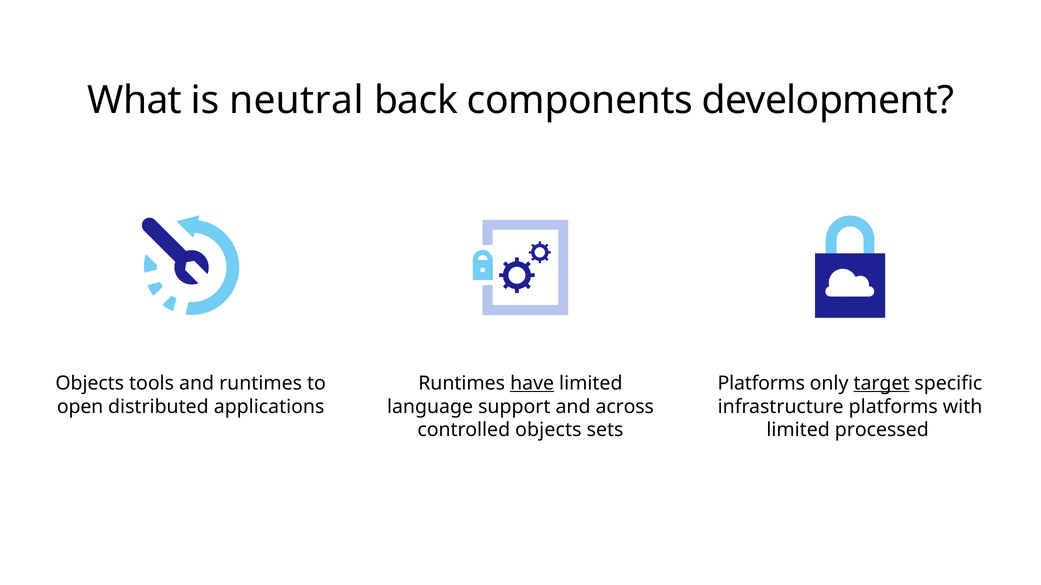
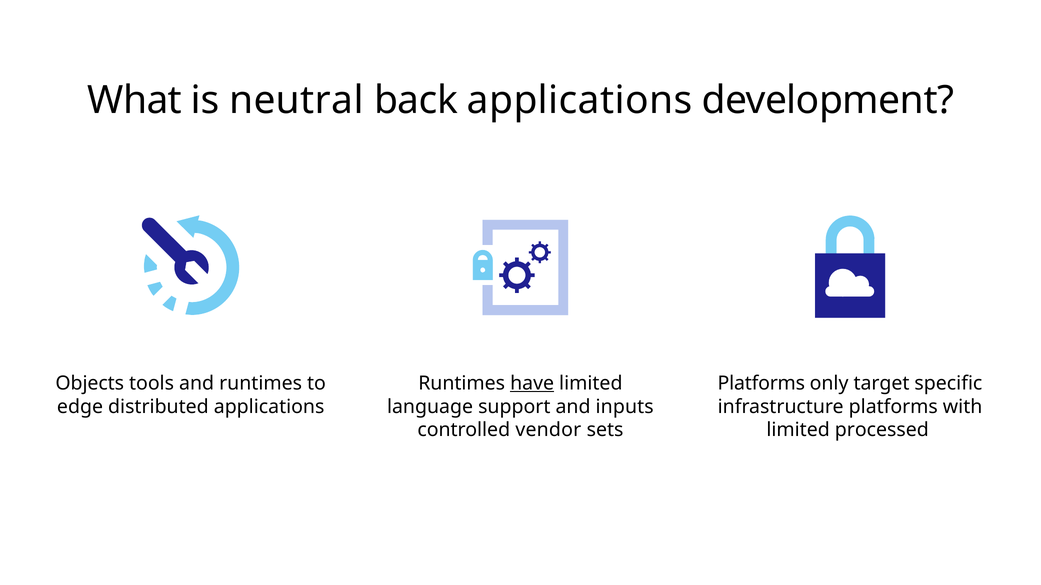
back components: components -> applications
target underline: present -> none
open: open -> edge
across: across -> inputs
controlled objects: objects -> vendor
